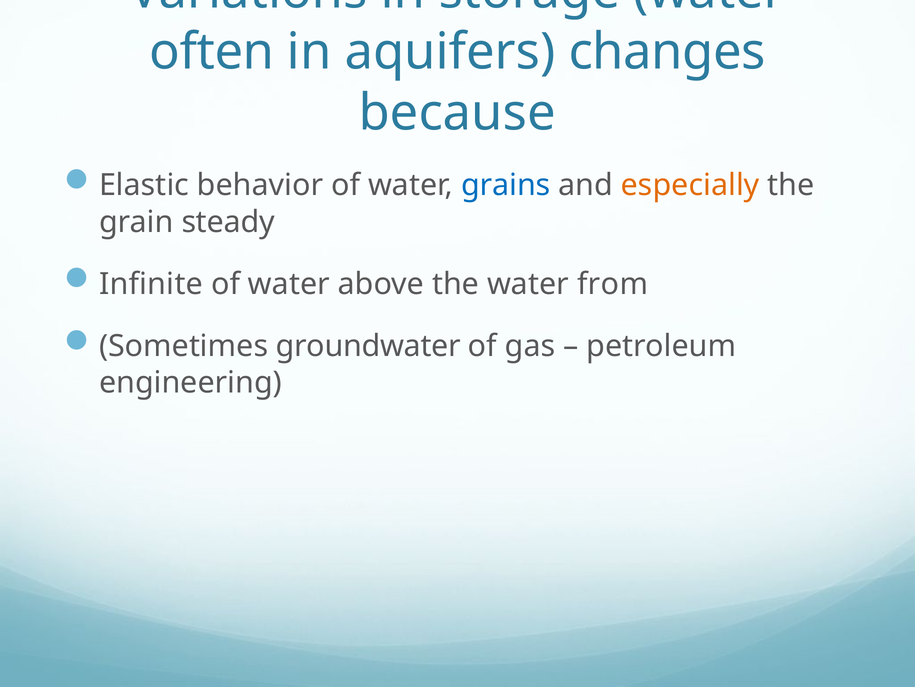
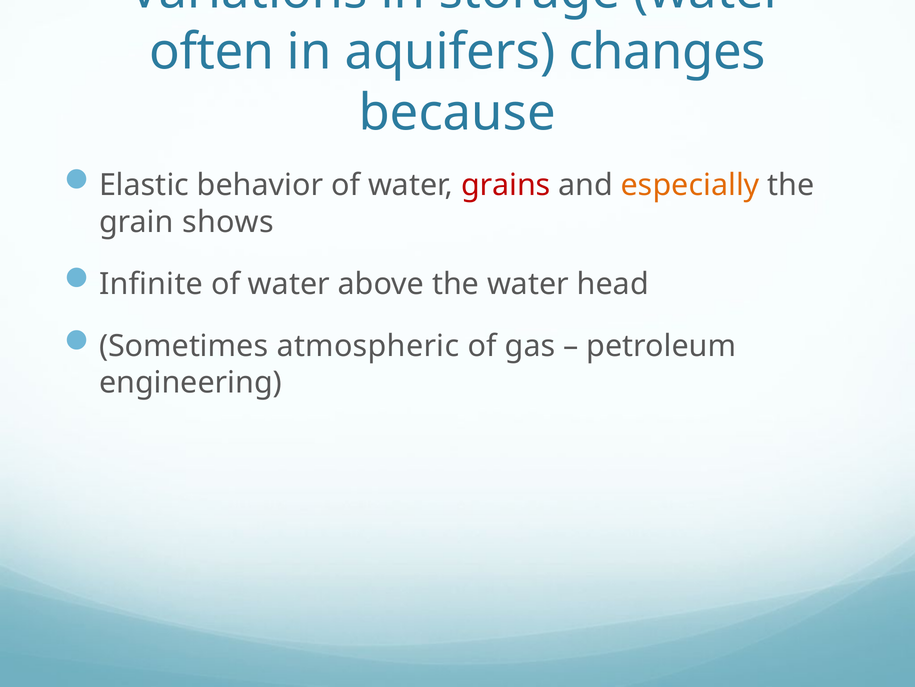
grains colour: blue -> red
steady: steady -> shows
from: from -> head
groundwater: groundwater -> atmospheric
